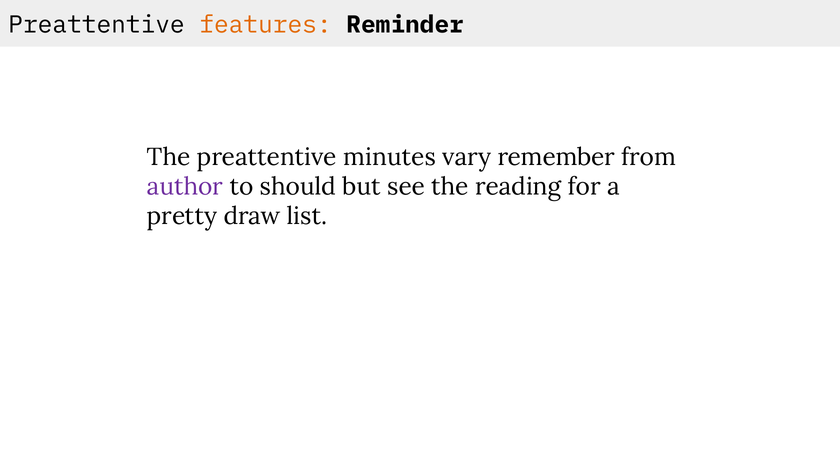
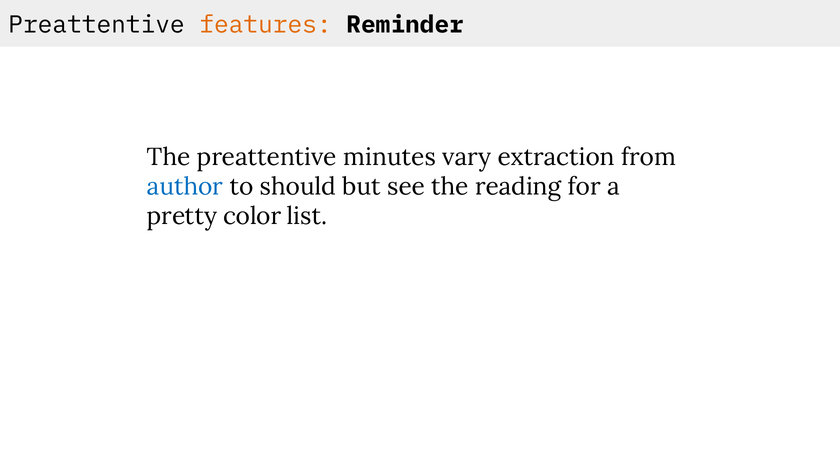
remember: remember -> extraction
author colour: purple -> blue
draw: draw -> color
